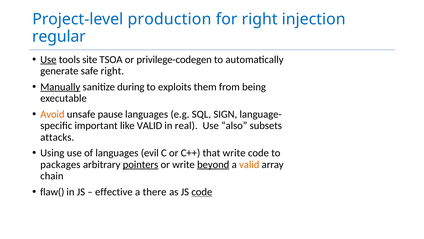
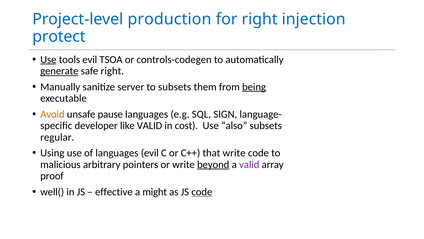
regular: regular -> protect
tools site: site -> evil
privilege-codegen: privilege-codegen -> controls-codegen
generate underline: none -> present
Manually underline: present -> none
during: during -> server
to exploits: exploits -> subsets
being underline: none -> present
important: important -> developer
real: real -> cost
attacks: attacks -> regular
packages: packages -> malicious
pointers underline: present -> none
valid at (249, 164) colour: orange -> purple
chain: chain -> proof
flaw(: flaw( -> well(
there: there -> might
